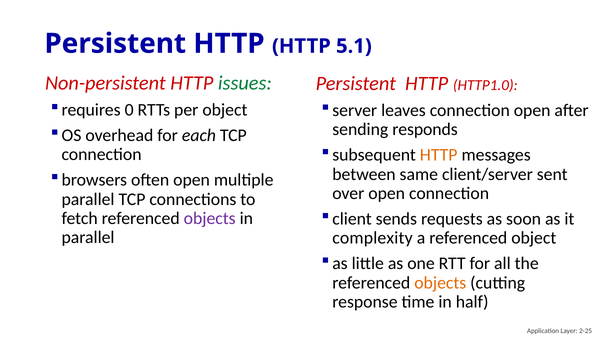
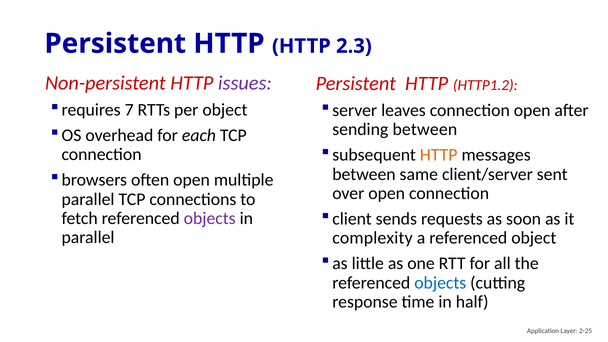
5.1: 5.1 -> 2.3
issues colour: green -> purple
HTTP1.0: HTTP1.0 -> HTTP1.2
0: 0 -> 7
sending responds: responds -> between
objects at (440, 283) colour: orange -> blue
